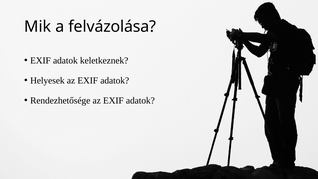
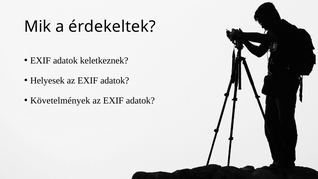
felvázolása: felvázolása -> érdekeltek
Rendezhetősége: Rendezhetősége -> Követelmények
